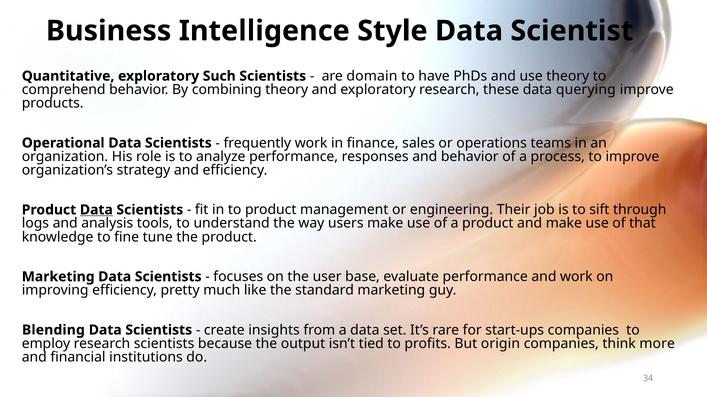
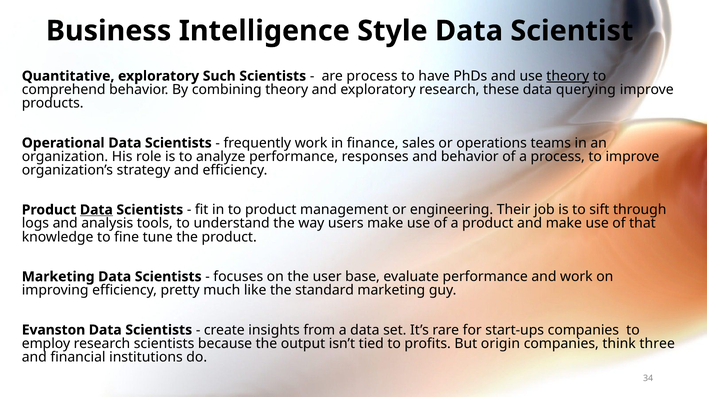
are domain: domain -> process
theory at (568, 76) underline: none -> present
Blending: Blending -> Evanston
more: more -> three
